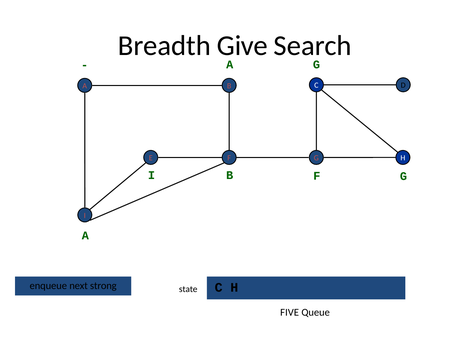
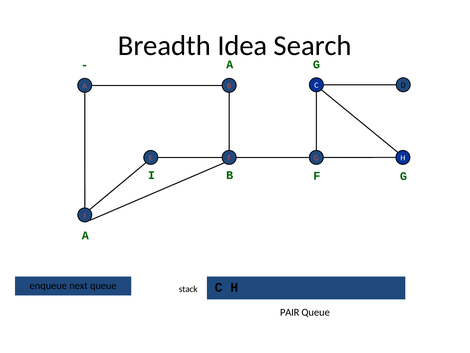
Give: Give -> Idea
next strong: strong -> queue
state: state -> stack
FIVE: FIVE -> PAIR
